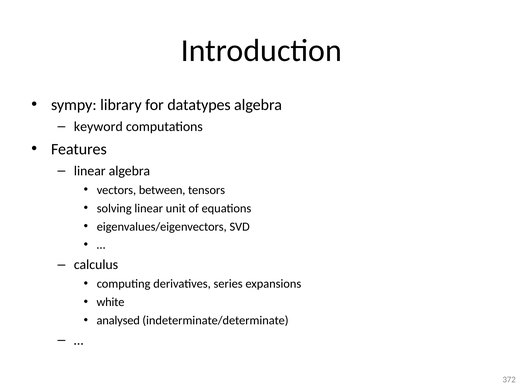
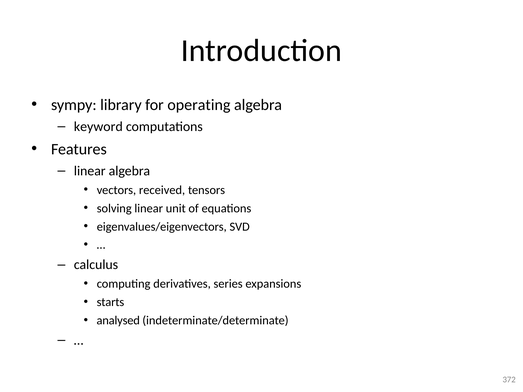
datatypes: datatypes -> operating
between: between -> received
white: white -> starts
